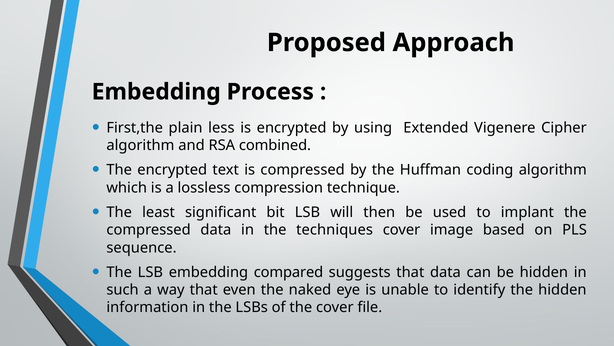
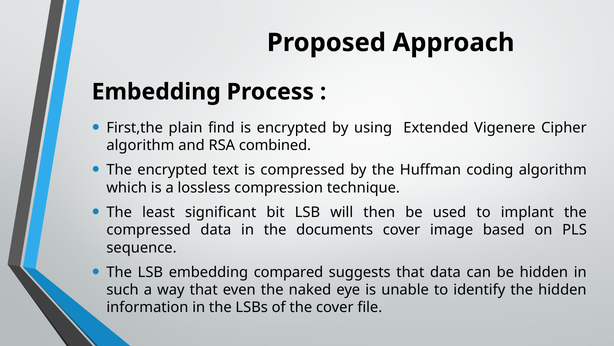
less: less -> find
techniques: techniques -> documents
